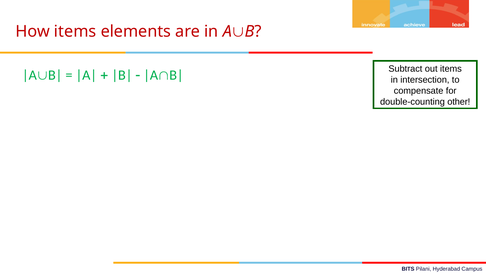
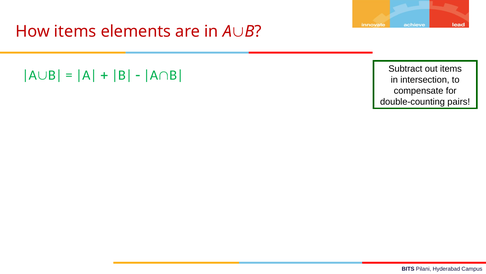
other: other -> pairs
